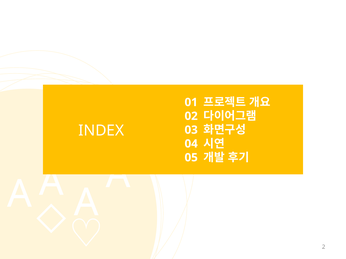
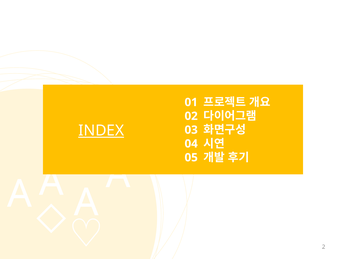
INDEX underline: none -> present
